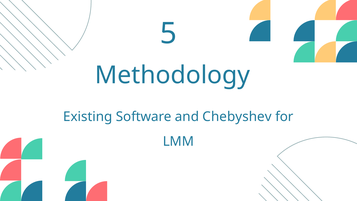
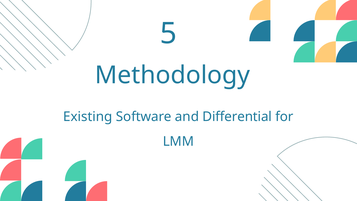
Chebyshev: Chebyshev -> Differential
